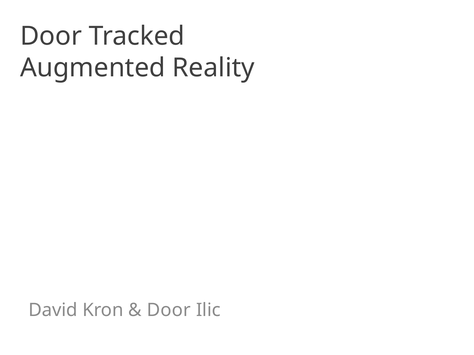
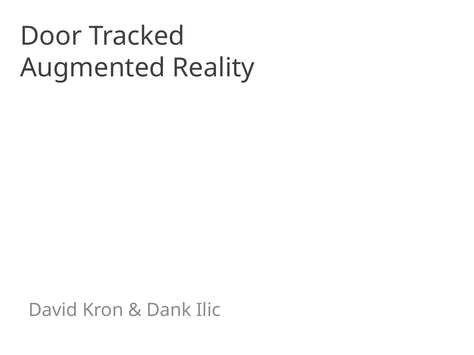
Door at (169, 311): Door -> Dank
